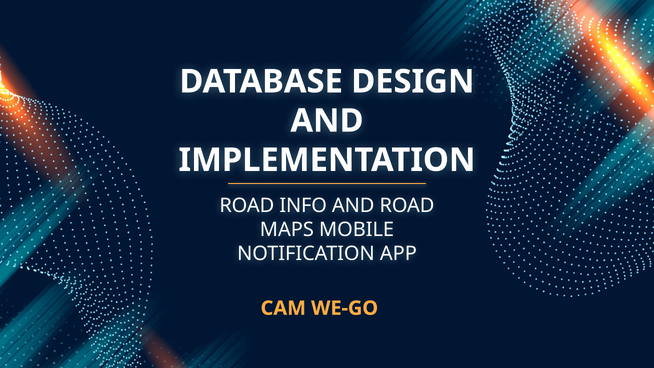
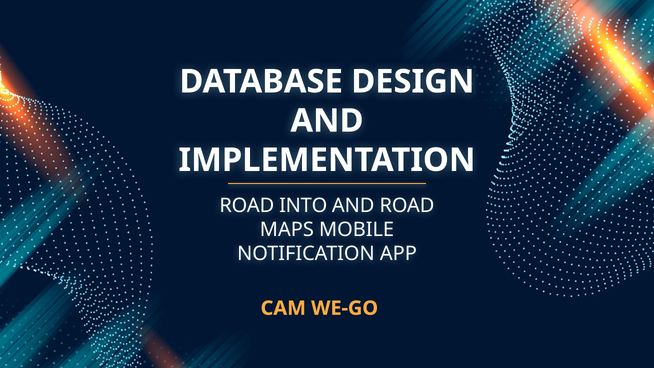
INFO: INFO -> INTO
